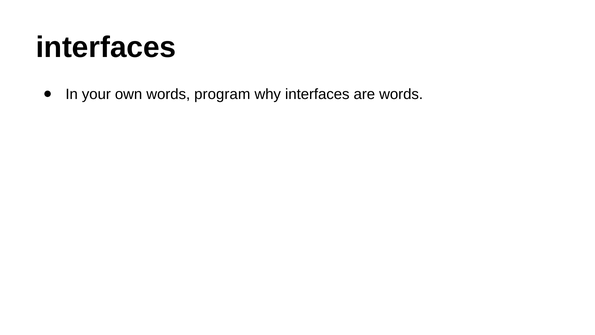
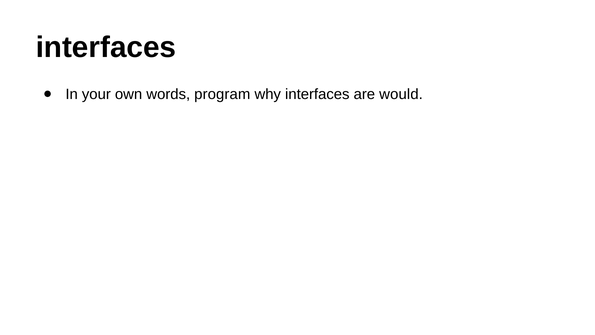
are words: words -> would
